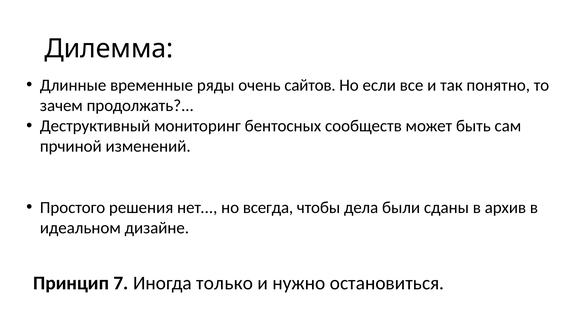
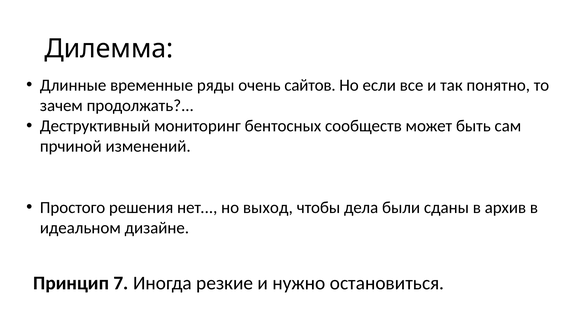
всегда: всегда -> выход
только: только -> резкие
